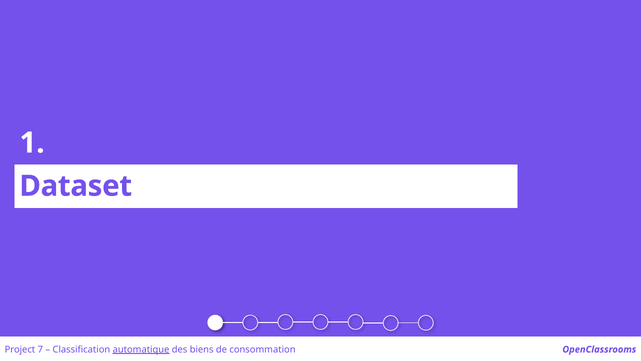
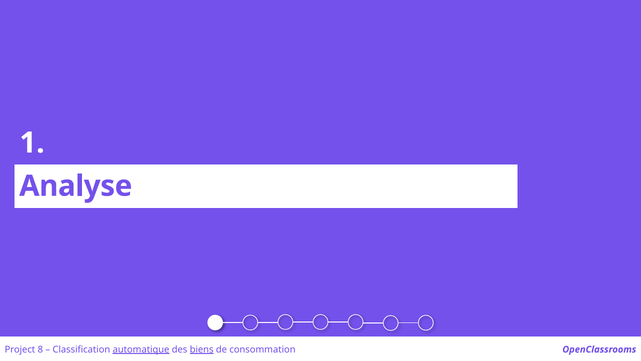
Dataset: Dataset -> Analyse
7: 7 -> 8
biens underline: none -> present
